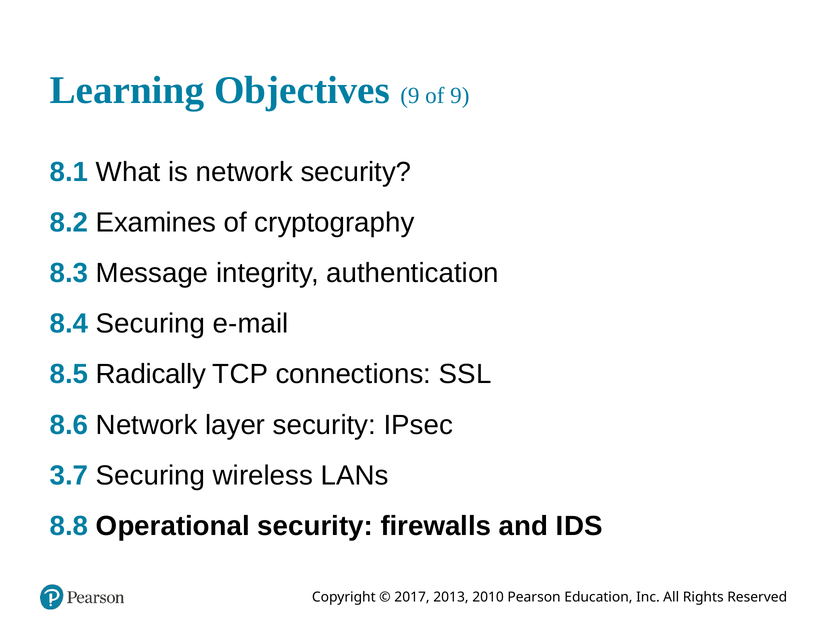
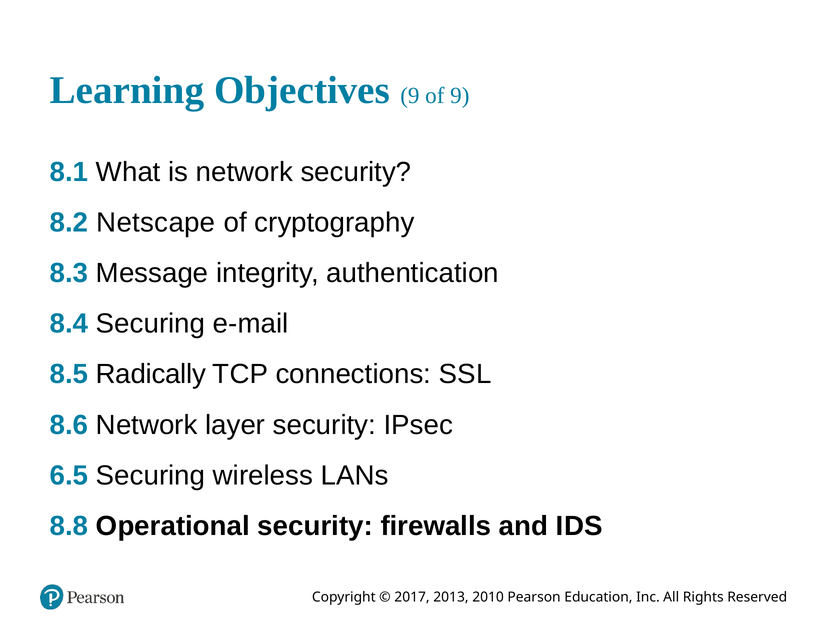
Examines: Examines -> Netscape
3.7: 3.7 -> 6.5
